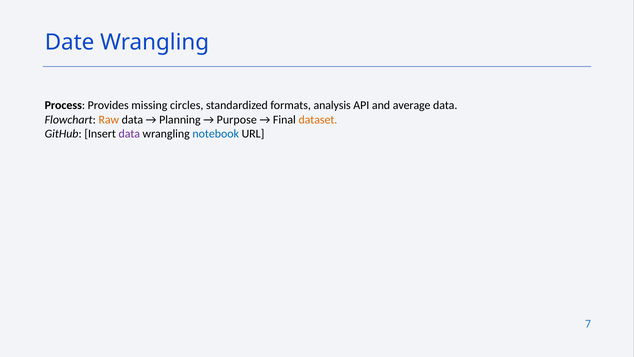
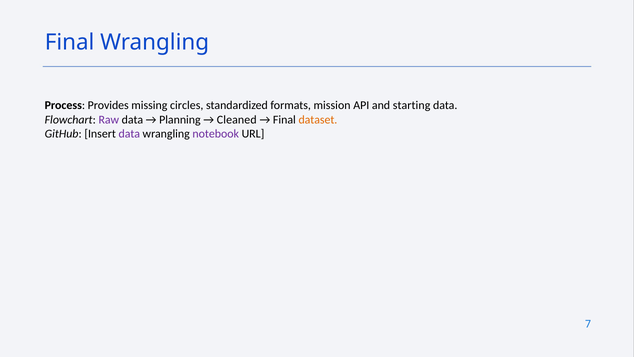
Date at (70, 42): Date -> Final
analysis: analysis -> mission
average: average -> starting
Raw colour: orange -> purple
Purpose: Purpose -> Cleaned
notebook colour: blue -> purple
